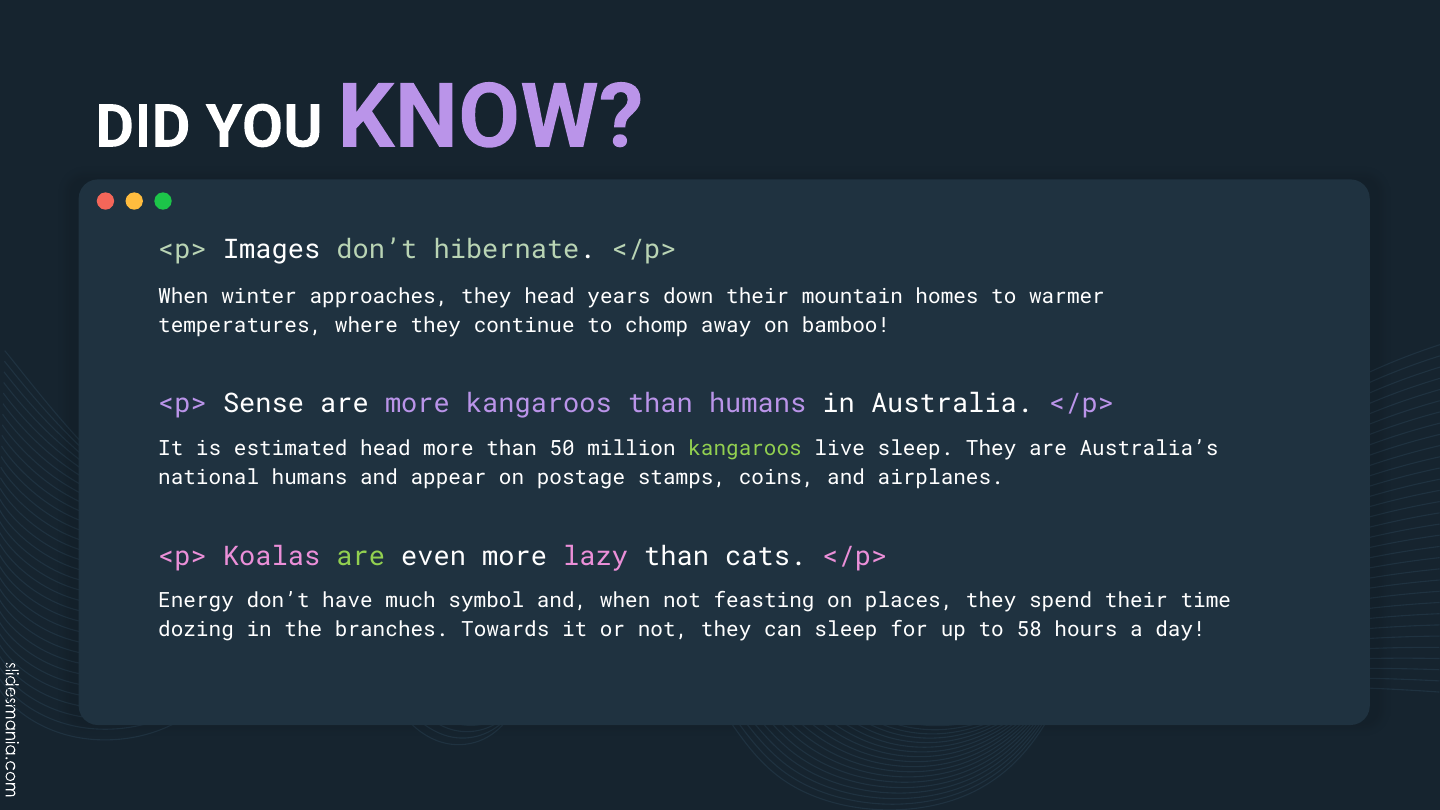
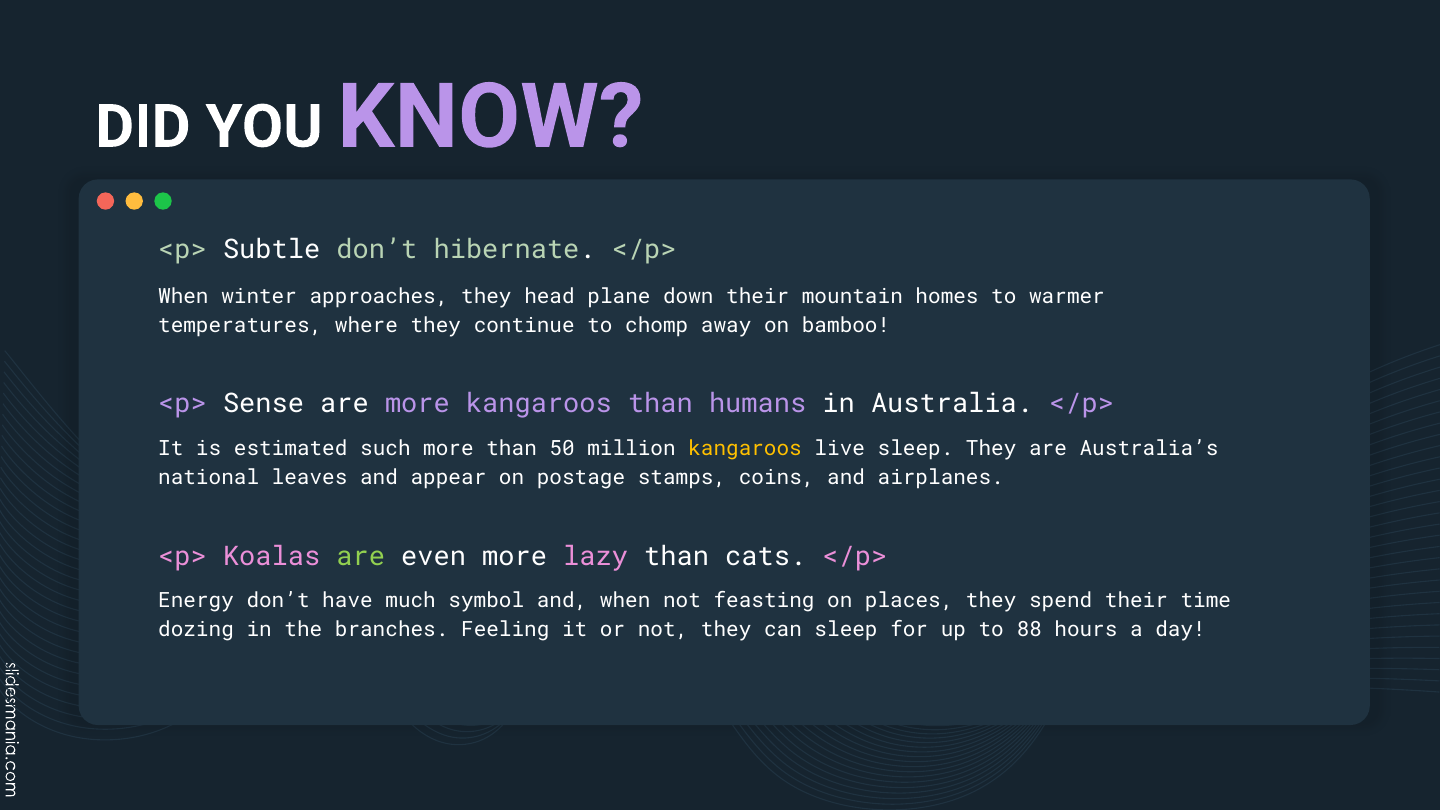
Images: Images -> Subtle
years: years -> plane
estimated head: head -> such
kangaroos at (745, 449) colour: light green -> yellow
national humans: humans -> leaves
Towards: Towards -> Feeling
58: 58 -> 88
